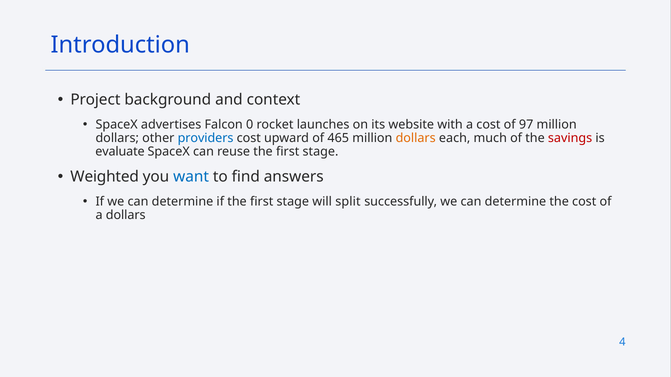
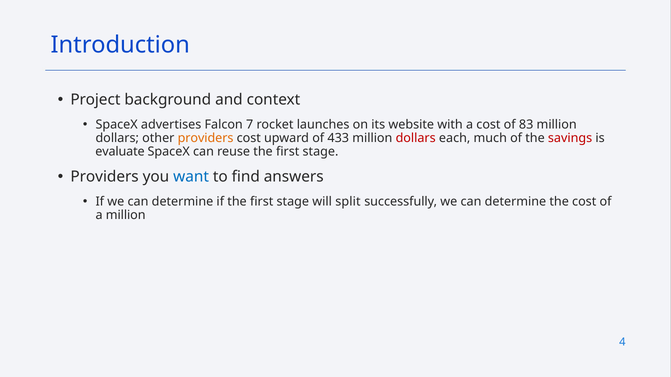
0: 0 -> 7
97: 97 -> 83
providers at (206, 138) colour: blue -> orange
465: 465 -> 433
dollars at (416, 138) colour: orange -> red
Weighted at (105, 177): Weighted -> Providers
a dollars: dollars -> million
